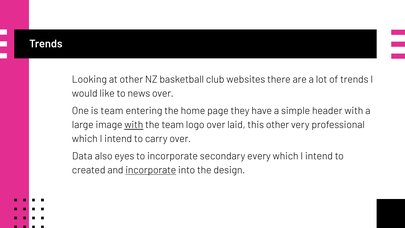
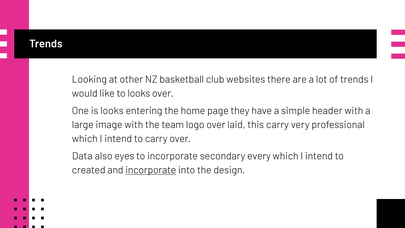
to news: news -> looks
is team: team -> looks
with at (134, 125) underline: present -> none
this other: other -> carry
